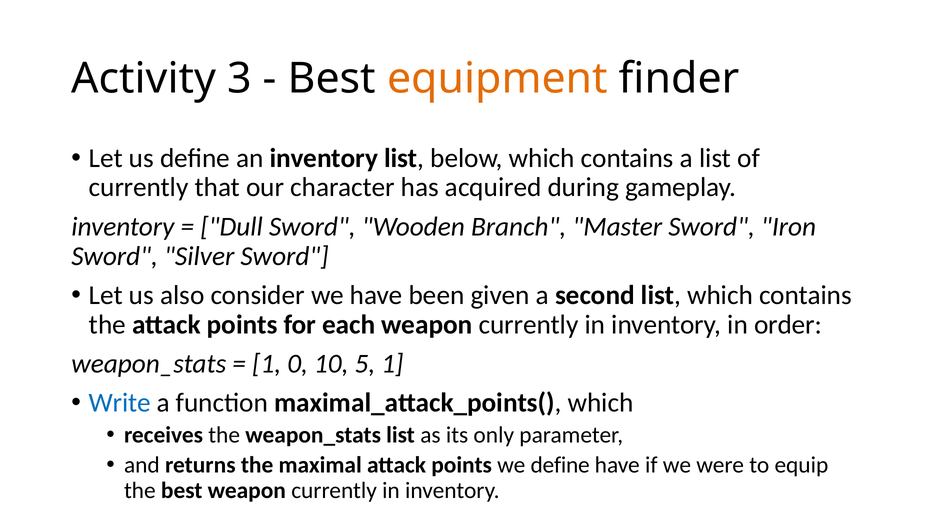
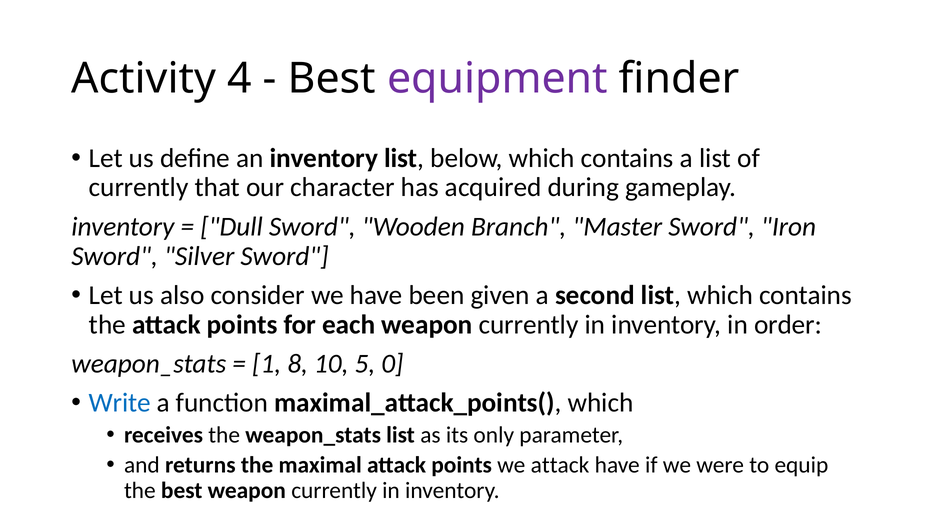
3: 3 -> 4
equipment colour: orange -> purple
0: 0 -> 8
5 1: 1 -> 0
we define: define -> attack
